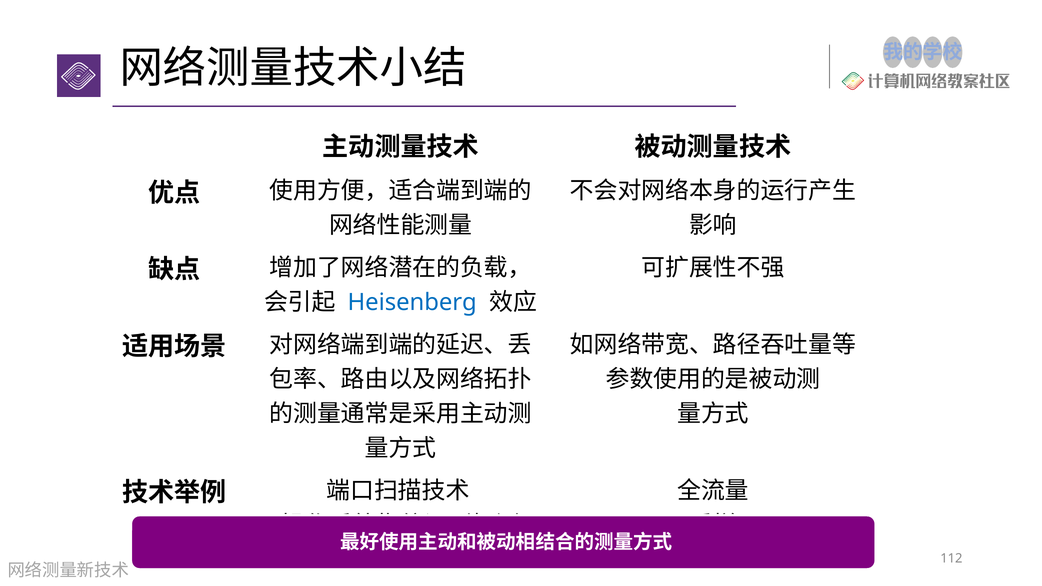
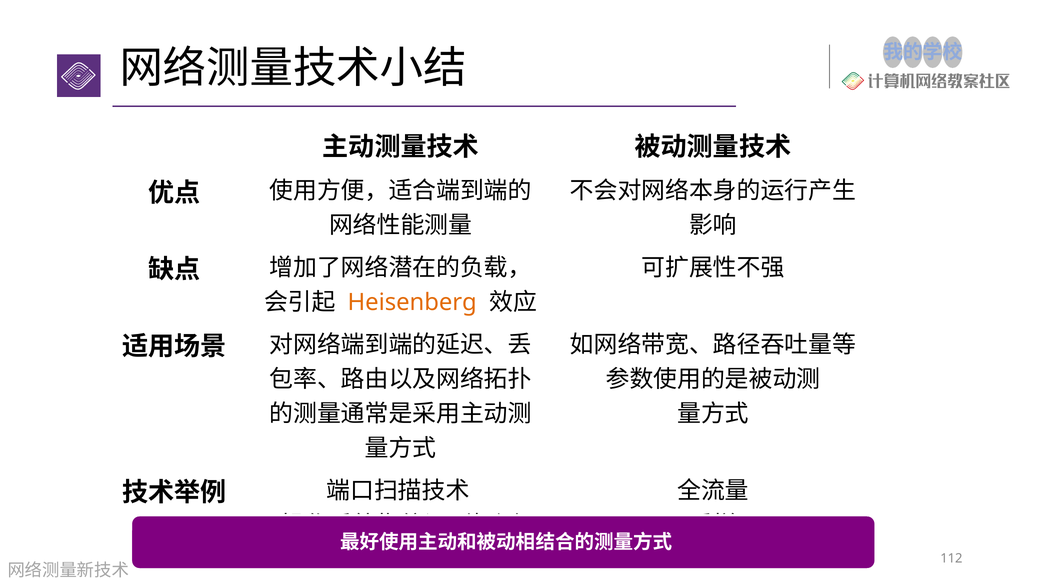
Heisenberg colour: blue -> orange
